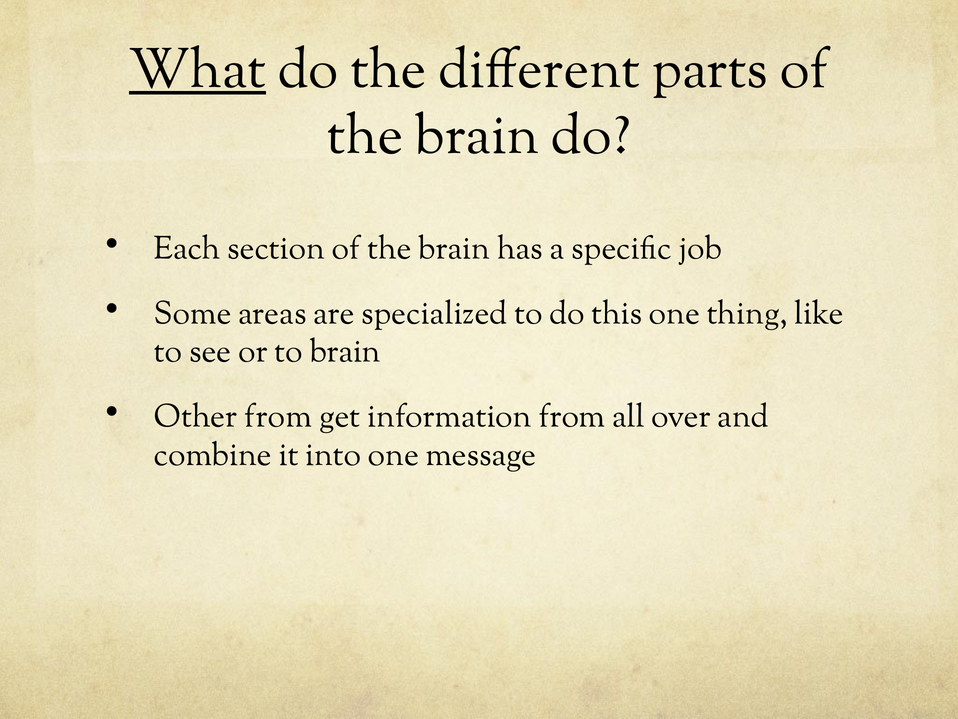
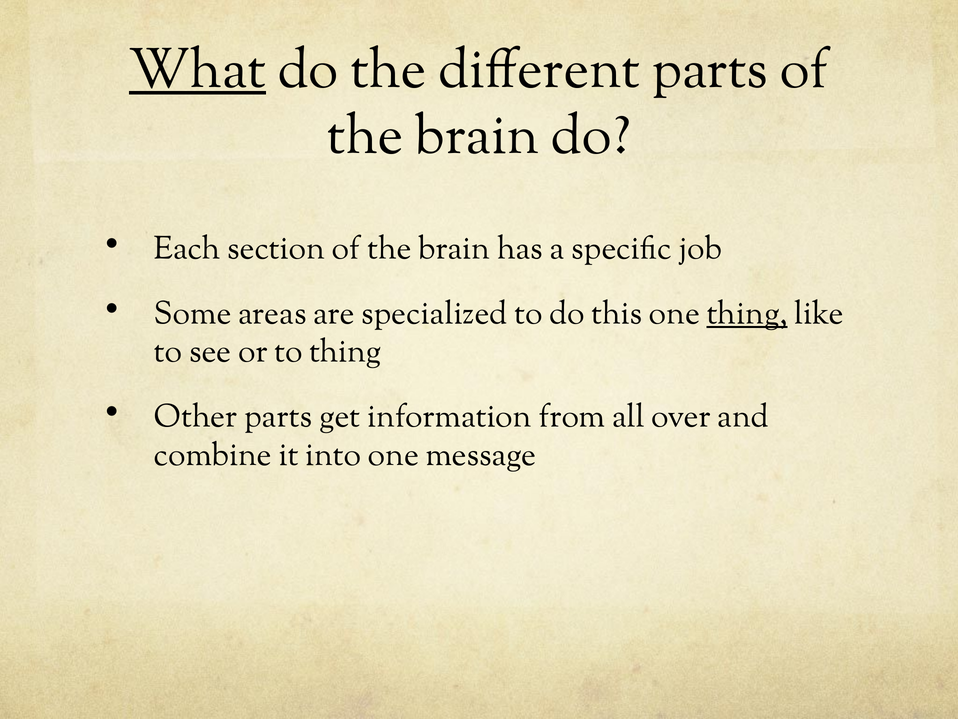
thing at (747, 313) underline: none -> present
to brain: brain -> thing
Other from: from -> parts
